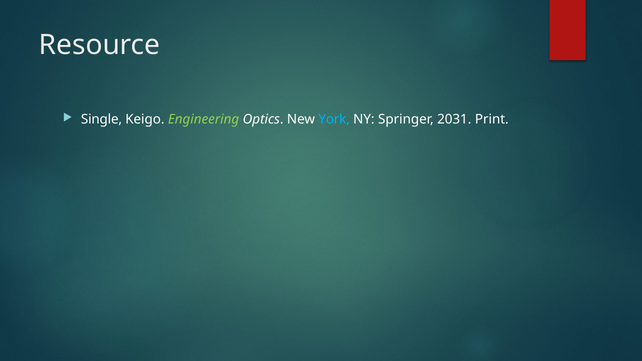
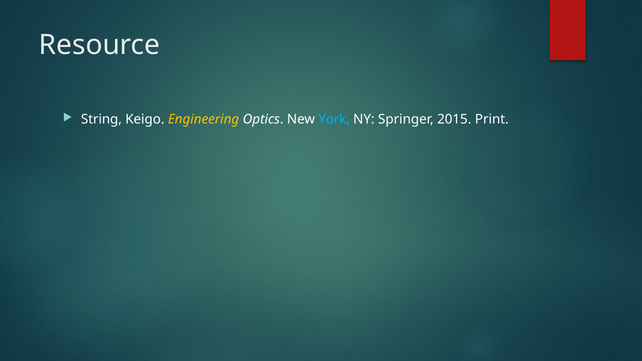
Single: Single -> String
Engineering colour: light green -> yellow
2031: 2031 -> 2015
